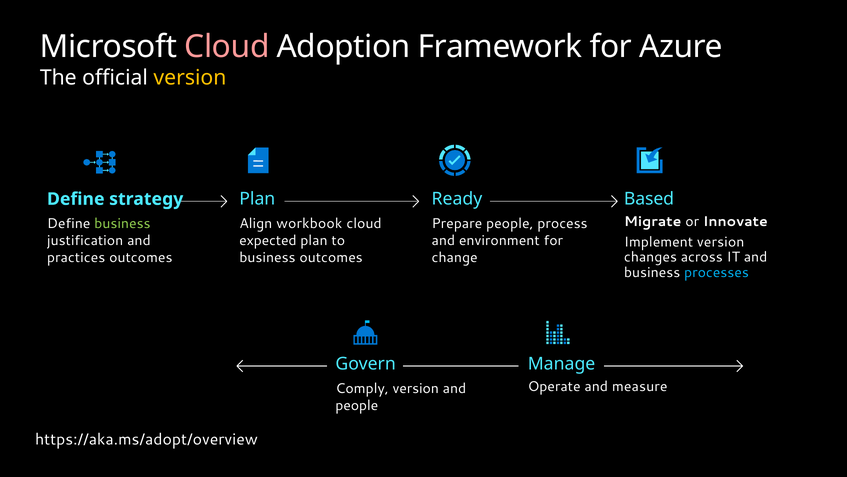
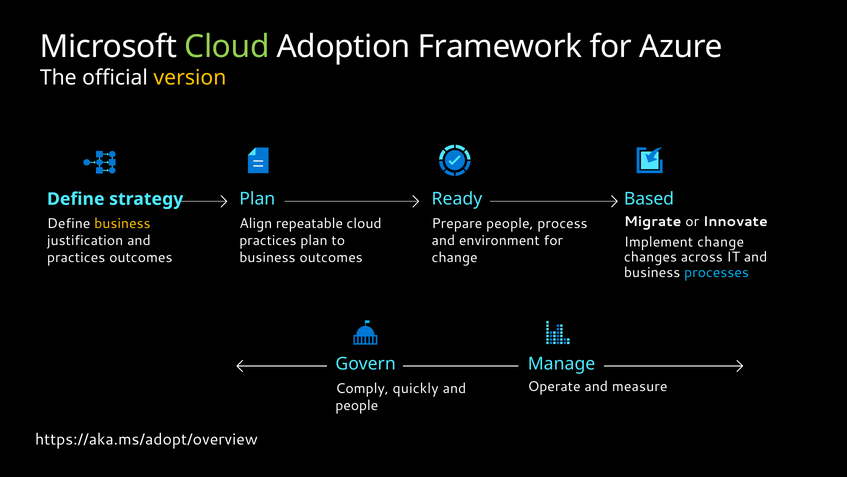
Cloud at (227, 47) colour: pink -> light green
business at (122, 223) colour: light green -> yellow
workbook: workbook -> repeatable
expected at (268, 240): expected -> practices
Implement version: version -> change
Comply version: version -> quickly
